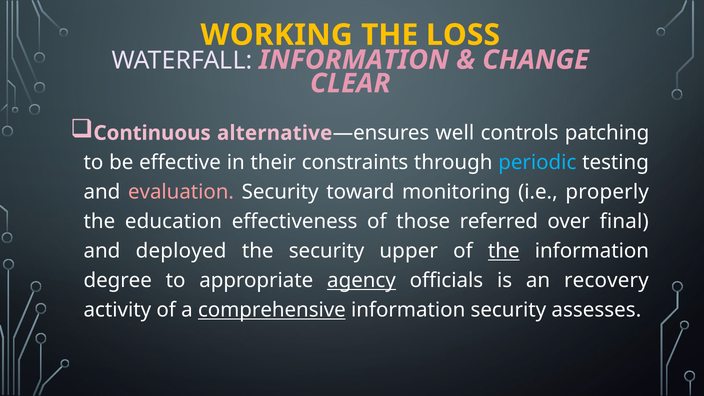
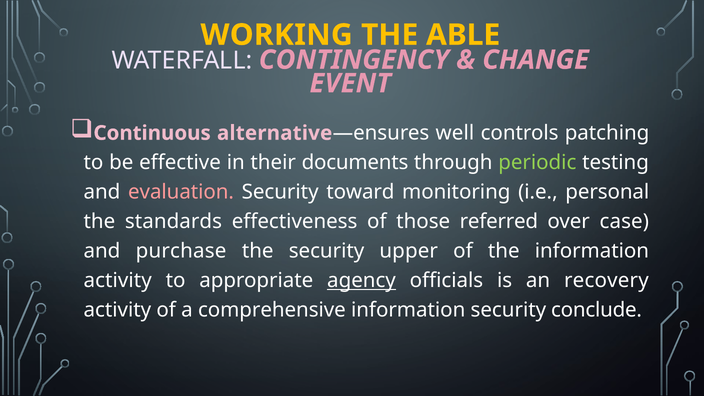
LOSS: LOSS -> ABLE
WATERFALL INFORMATION: INFORMATION -> CONTINGENCY
CLEAR: CLEAR -> EVENT
constraints: constraints -> documents
periodic colour: light blue -> light green
properly: properly -> personal
education: education -> standards
final: final -> case
deployed: deployed -> purchase
the at (504, 251) underline: present -> none
degree at (118, 281): degree -> activity
comprehensive underline: present -> none
assesses: assesses -> conclude
